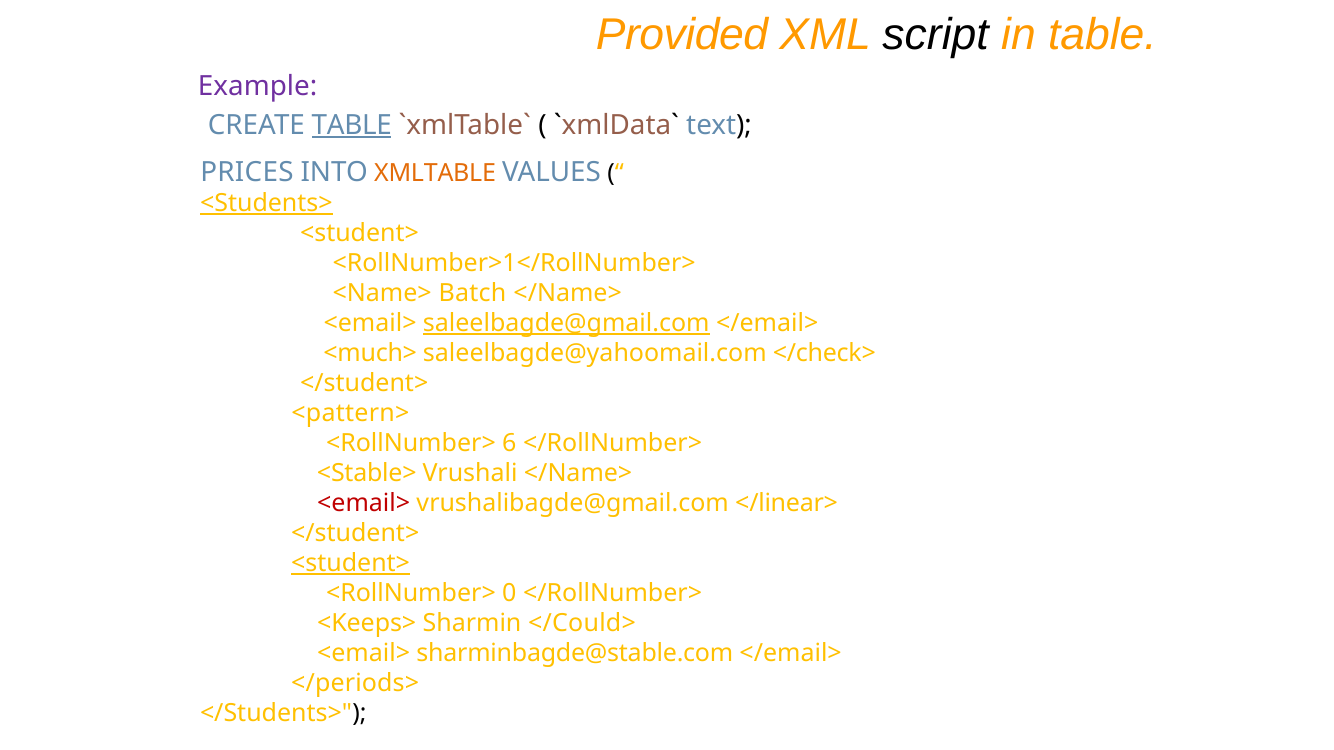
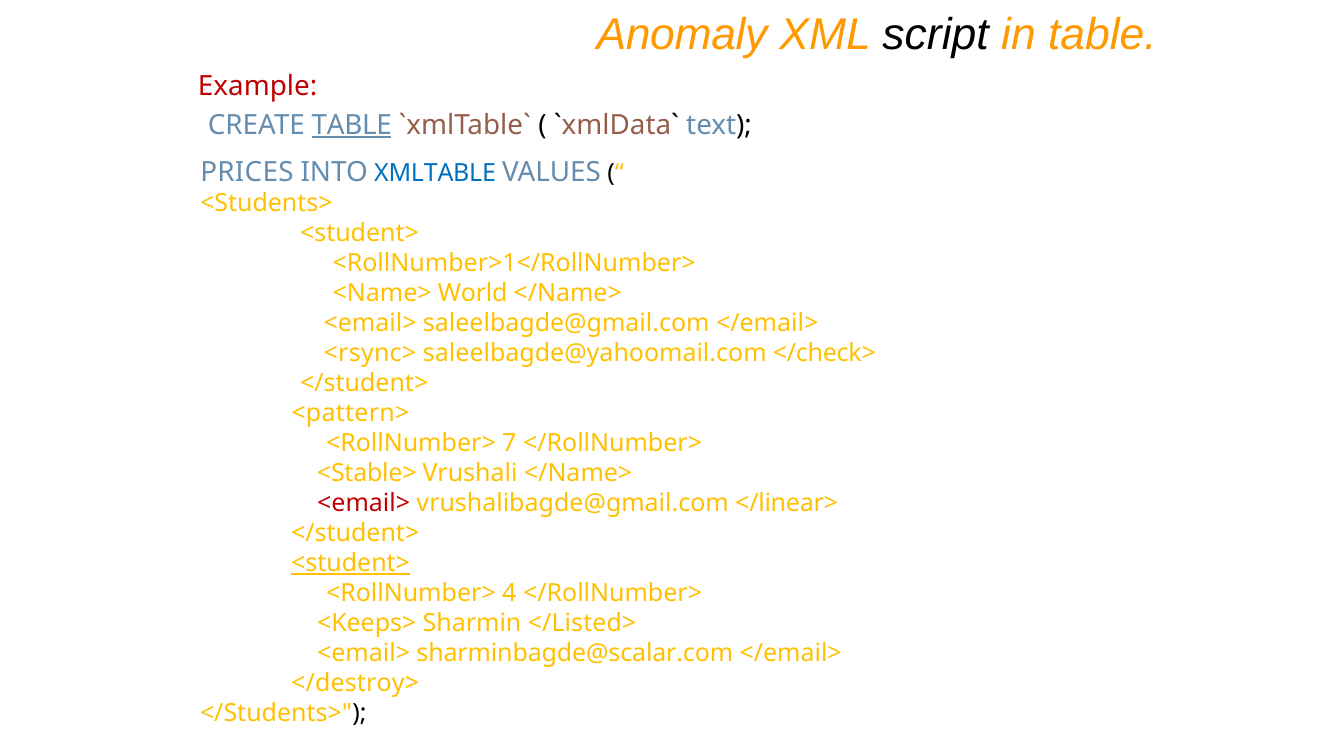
Provided: Provided -> Anomaly
Example colour: purple -> red
XMLTABLE colour: orange -> blue
<Students> underline: present -> none
Batch: Batch -> World
saleelbagde@gmail.com underline: present -> none
<much>: <much> -> <rsync>
6: 6 -> 7
0: 0 -> 4
</Could>: </Could> -> </Listed>
sharminbagde@stable.com: sharminbagde@stable.com -> sharminbagde@scalar.com
</periods>: </periods> -> </destroy>
